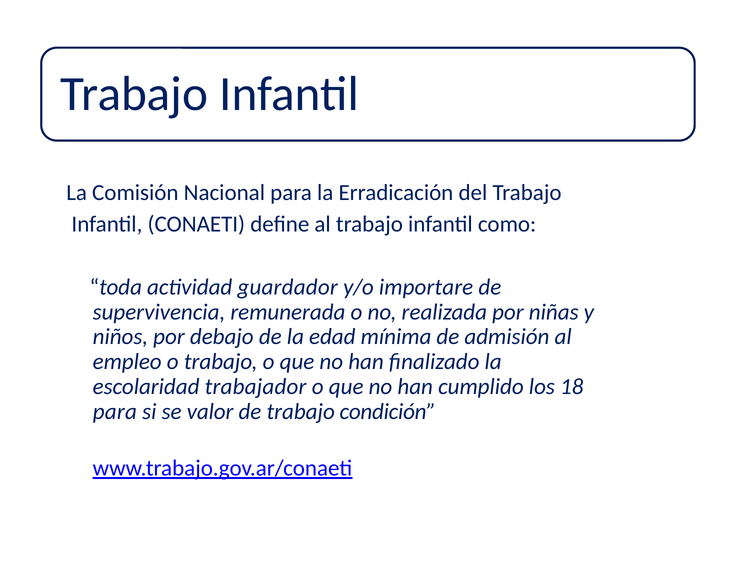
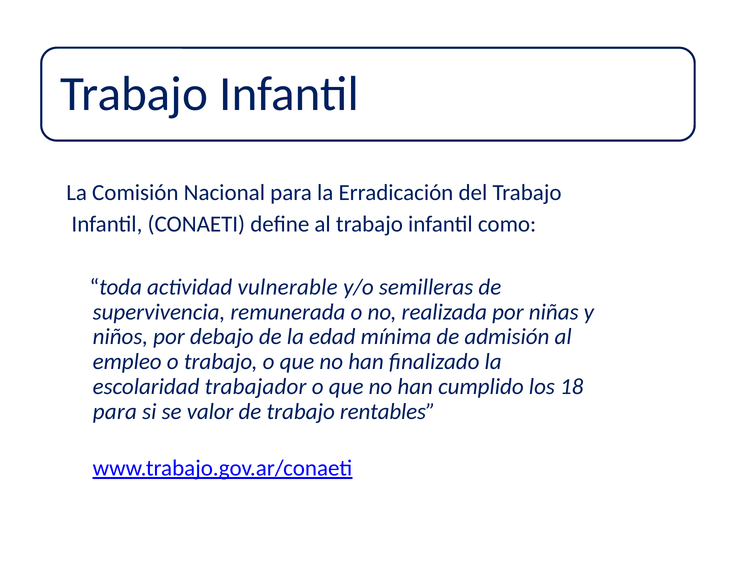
guardador: guardador -> vulnerable
importare: importare -> semilleras
condición: condición -> rentables
